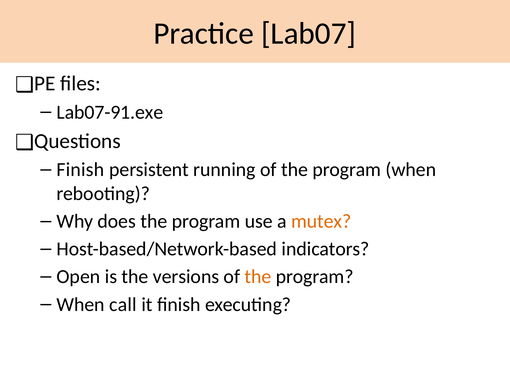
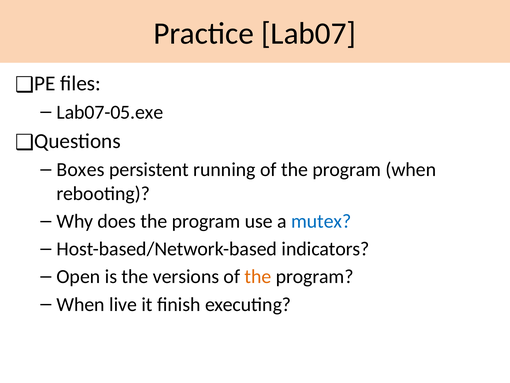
Lab07-91.exe: Lab07-91.exe -> Lab07-05.exe
Finish at (80, 169): Finish -> Boxes
mutex colour: orange -> blue
call: call -> live
